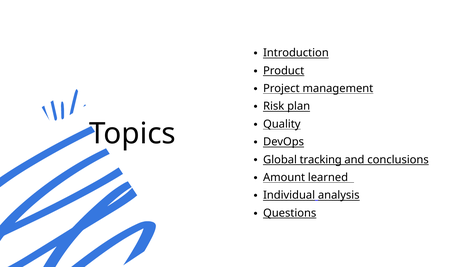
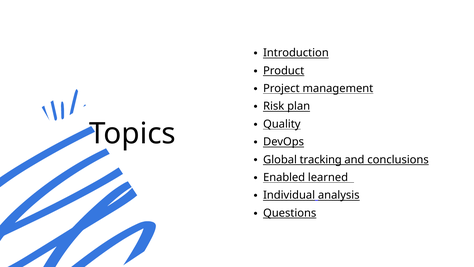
Amount: Amount -> Enabled
